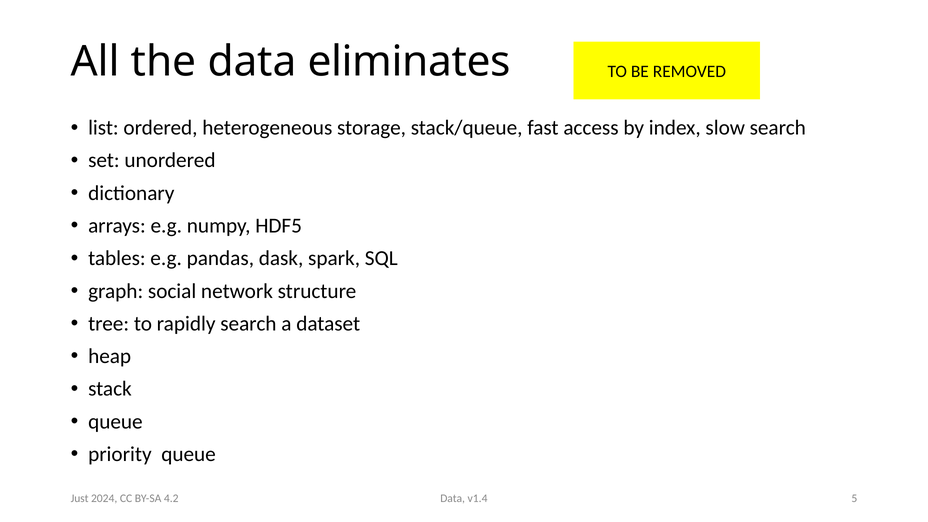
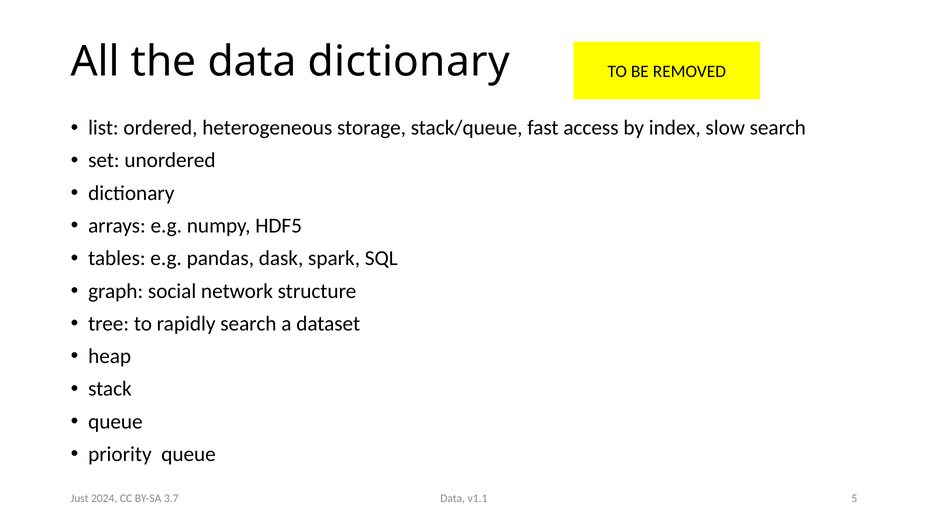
data eliminates: eliminates -> dictionary
v1.4: v1.4 -> v1.1
4.2: 4.2 -> 3.7
